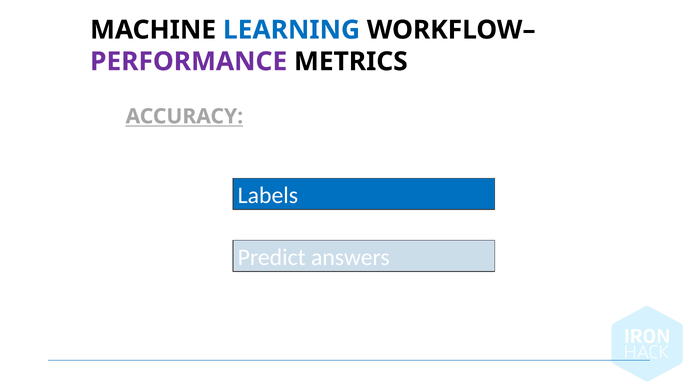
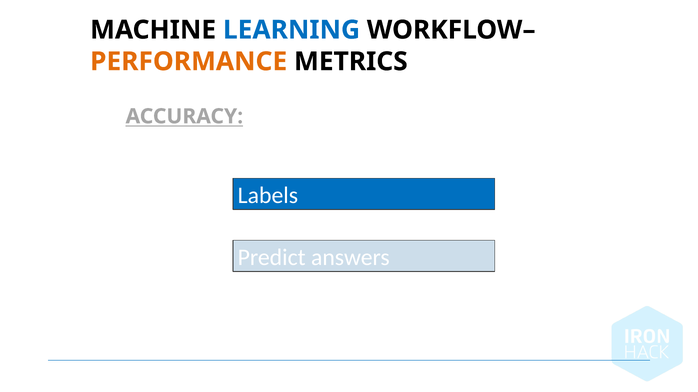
PERFORMANCE colour: purple -> orange
